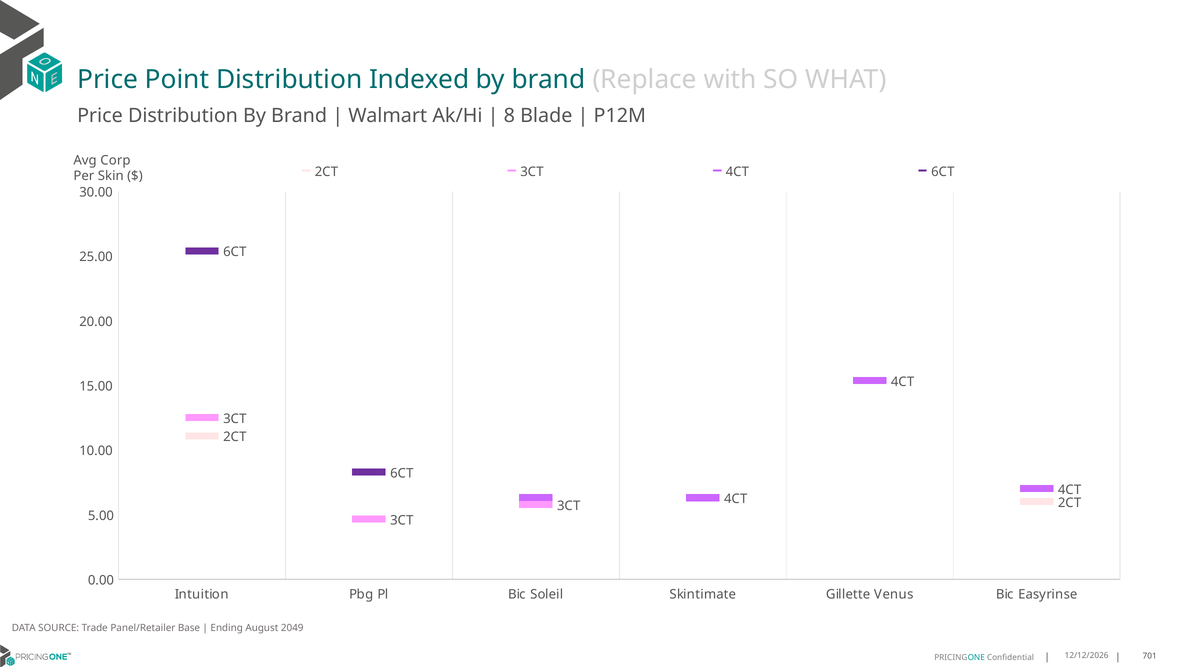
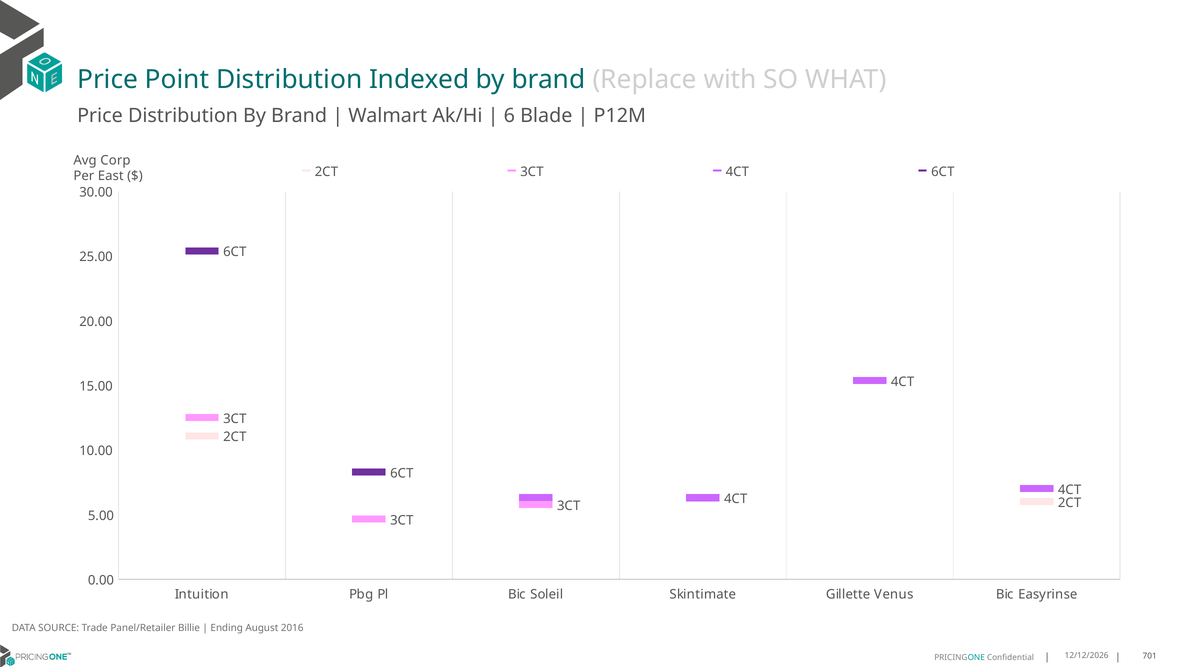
8: 8 -> 6
Skin: Skin -> East
Base: Base -> Billie
2049: 2049 -> 2016
